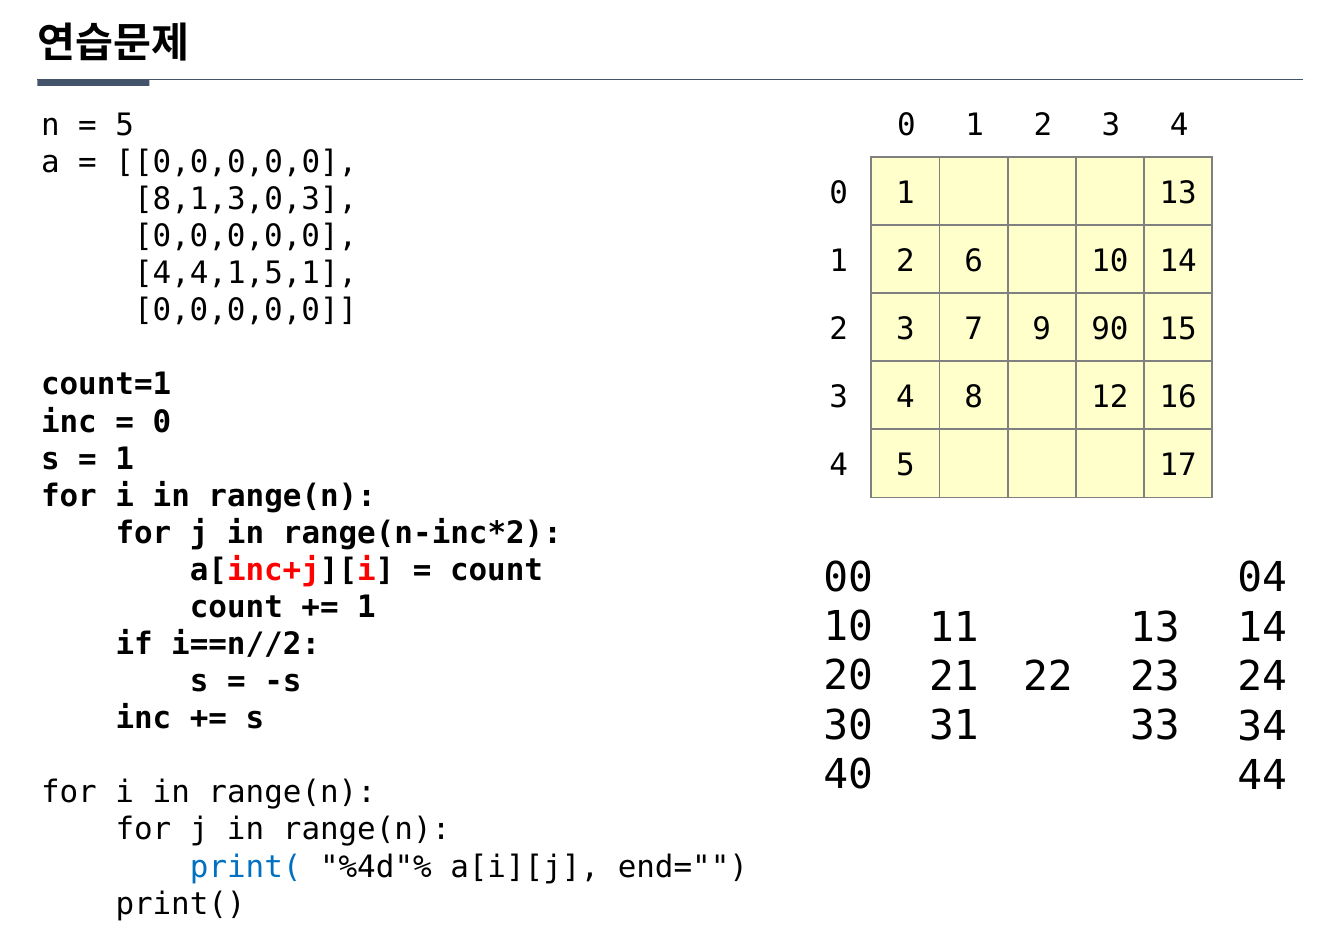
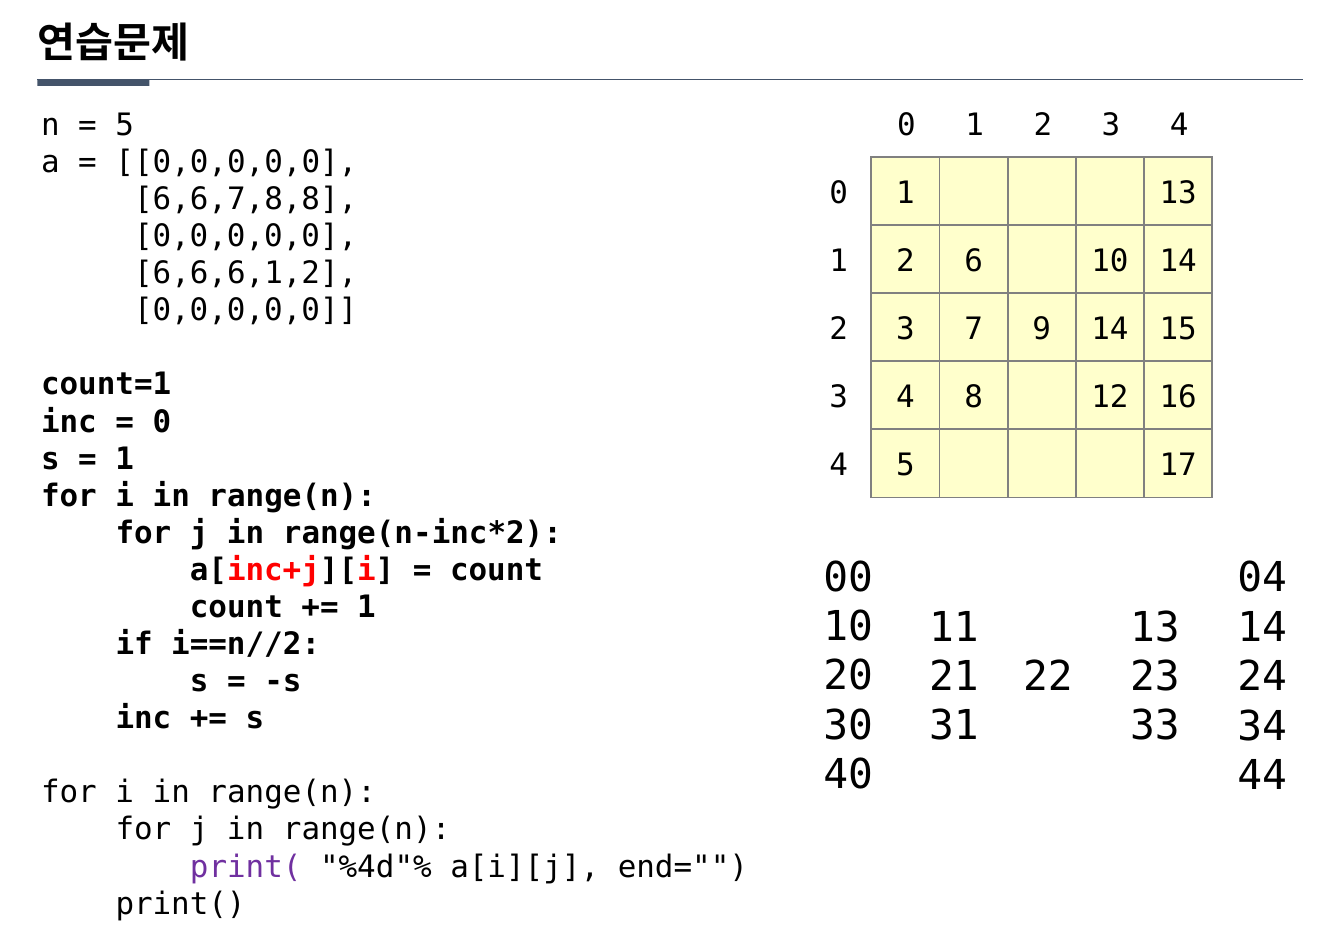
8,1,3,0,3: 8,1,3,0,3 -> 6,6,7,8,8
4,4,1,5,1: 4,4,1,5,1 -> 6,6,6,1,2
9 90: 90 -> 14
print( at (246, 867) colour: blue -> purple
